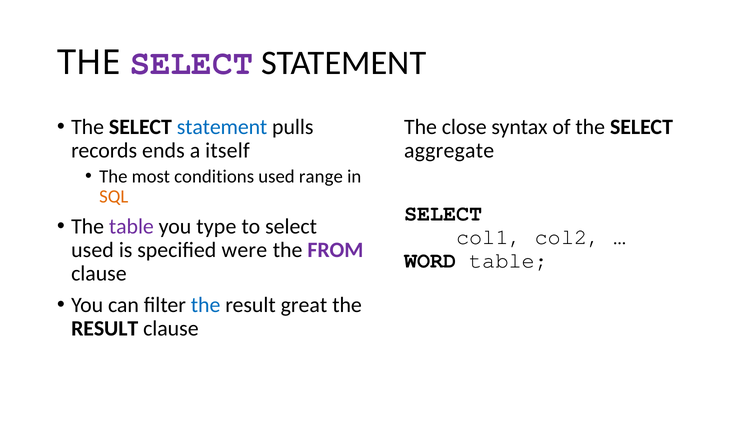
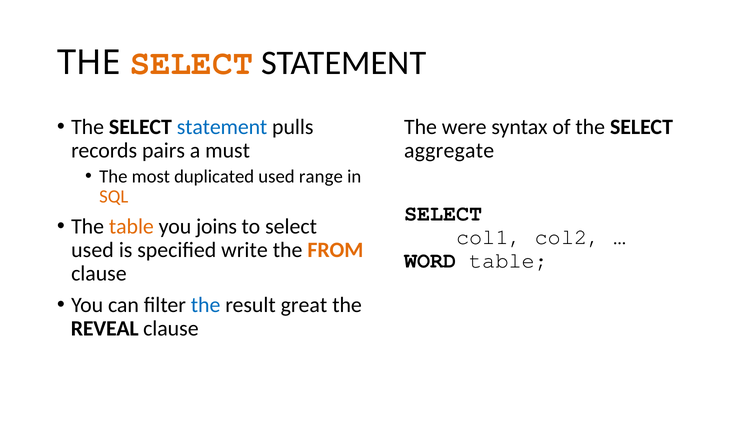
SELECT at (191, 63) colour: purple -> orange
close: close -> were
ends: ends -> pairs
itself: itself -> must
conditions: conditions -> duplicated
table at (131, 226) colour: purple -> orange
type: type -> joins
were: were -> write
FROM colour: purple -> orange
RESULT at (105, 328): RESULT -> REVEAL
